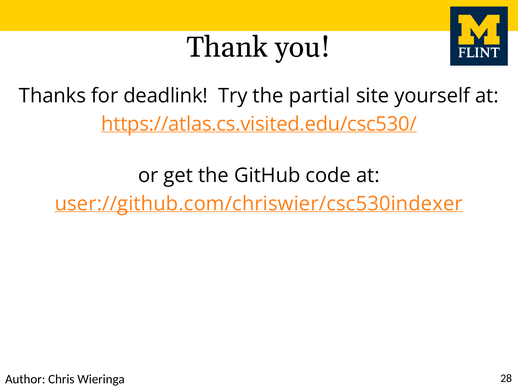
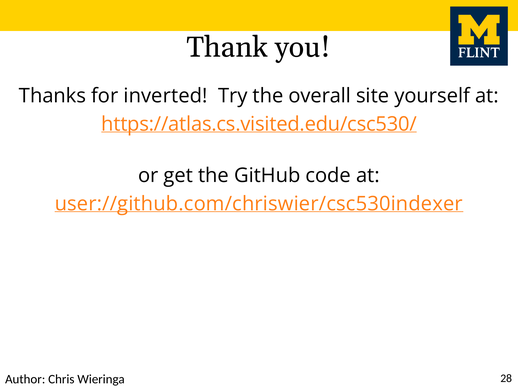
deadlink: deadlink -> inverted
partial: partial -> overall
